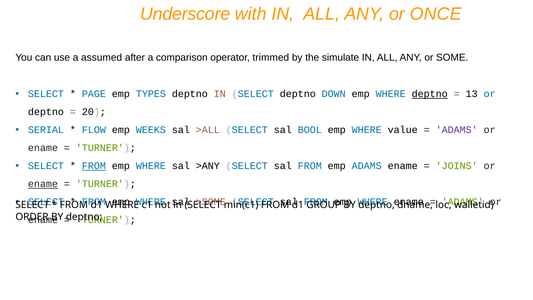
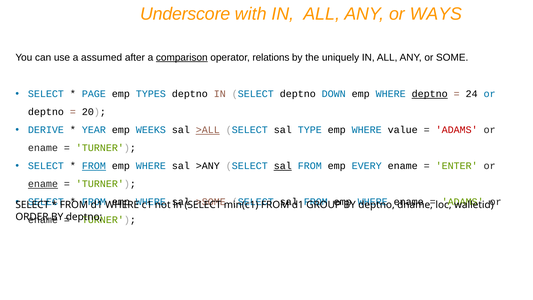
ONCE: ONCE -> WAYS
comparison underline: none -> present
trimmed: trimmed -> relations
simulate: simulate -> uniquely
13: 13 -> 24
SERIAL: SERIAL -> DERIVE
FLOW: FLOW -> YEAR
>ALL underline: none -> present
BOOL: BOOL -> TYPE
ADAMS at (457, 130) colour: purple -> red
sal at (283, 166) underline: none -> present
emp ADAMS: ADAMS -> EVERY
JOINS: JOINS -> ENTER
